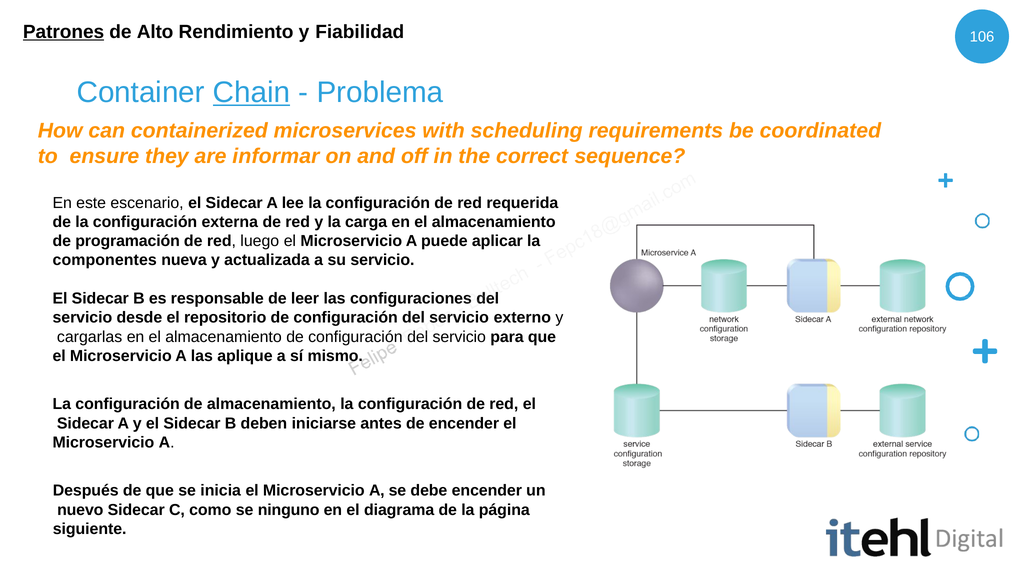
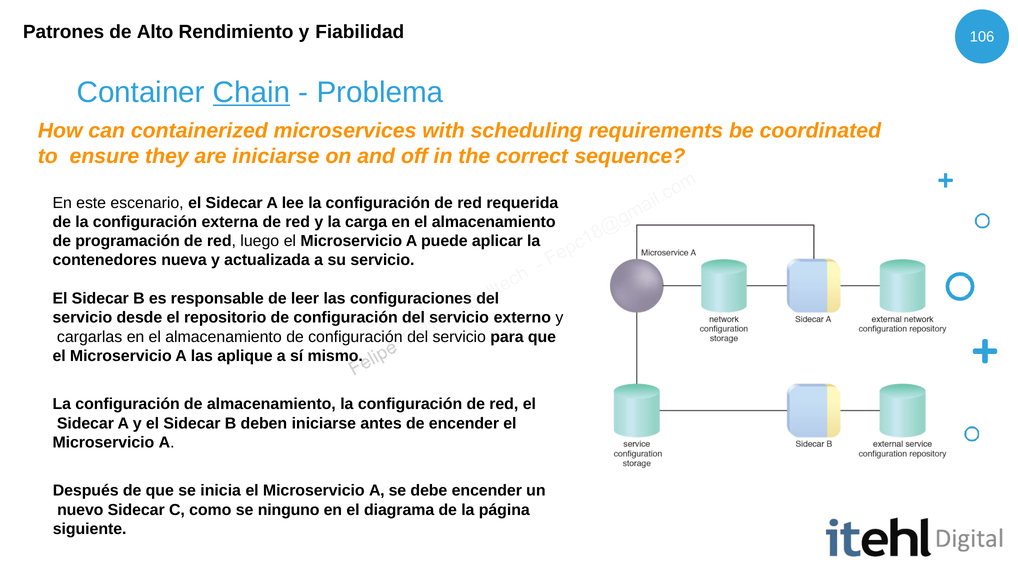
Patrones underline: present -> none
are informar: informar -> iniciarse
componentes: componentes -> contenedores
